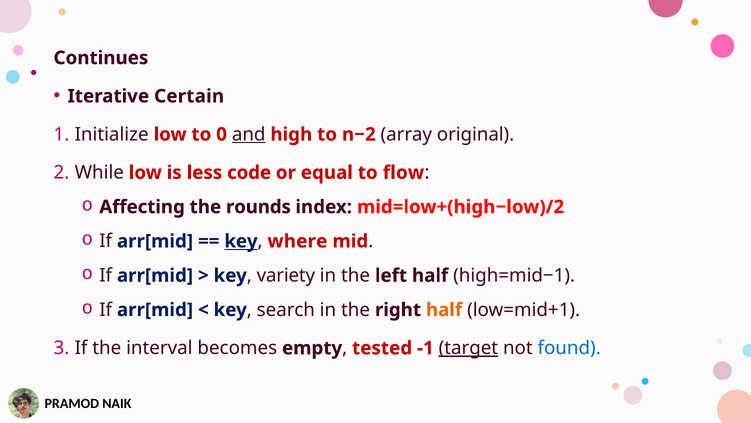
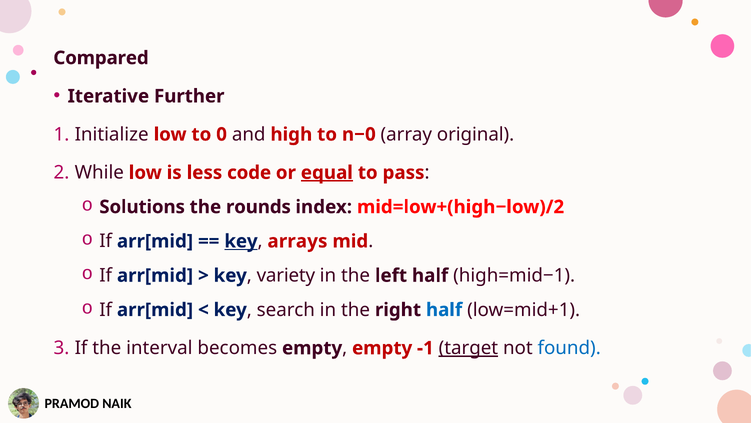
Continues: Continues -> Compared
Certain: Certain -> Further
and underline: present -> none
n−2: n−2 -> n−0
equal underline: none -> present
flow: flow -> pass
Affecting: Affecting -> Solutions
where: where -> arrays
half at (444, 309) colour: orange -> blue
tested at (382, 348): tested -> empty
